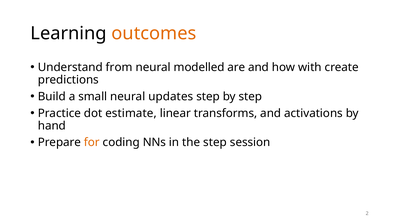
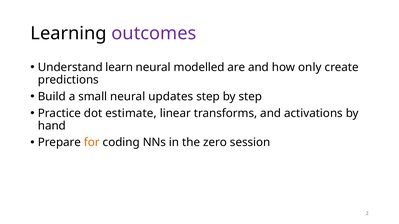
outcomes colour: orange -> purple
from: from -> learn
with: with -> only
the step: step -> zero
